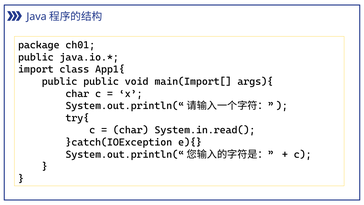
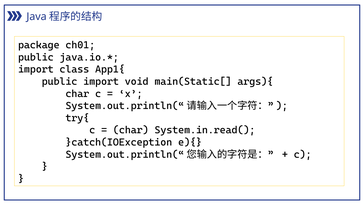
public public: public -> import
main(Import[: main(Import[ -> main(Static[
